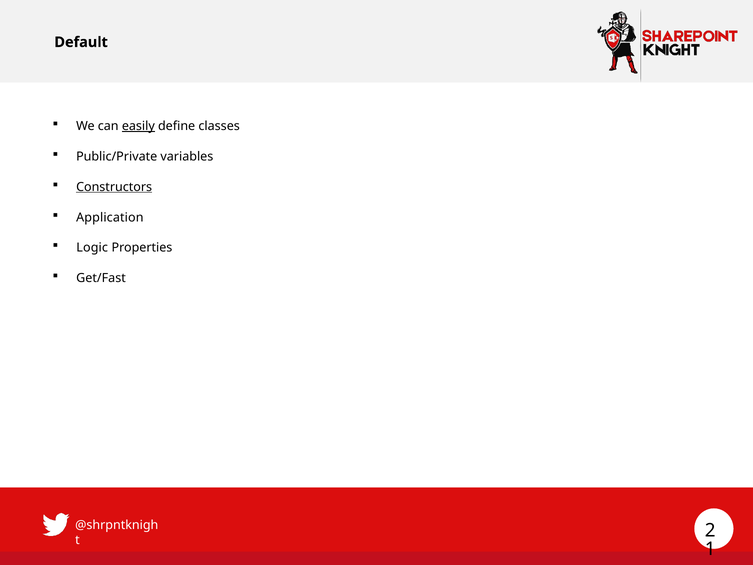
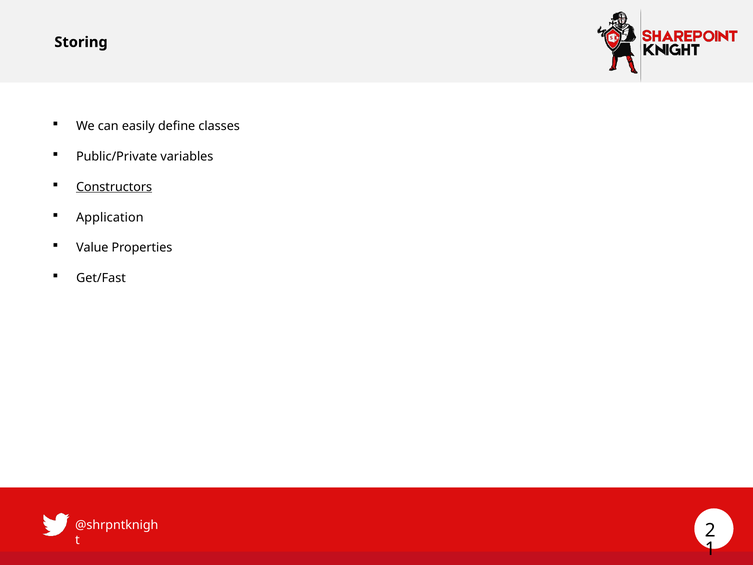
Default: Default -> Storing
easily underline: present -> none
Logic: Logic -> Value
